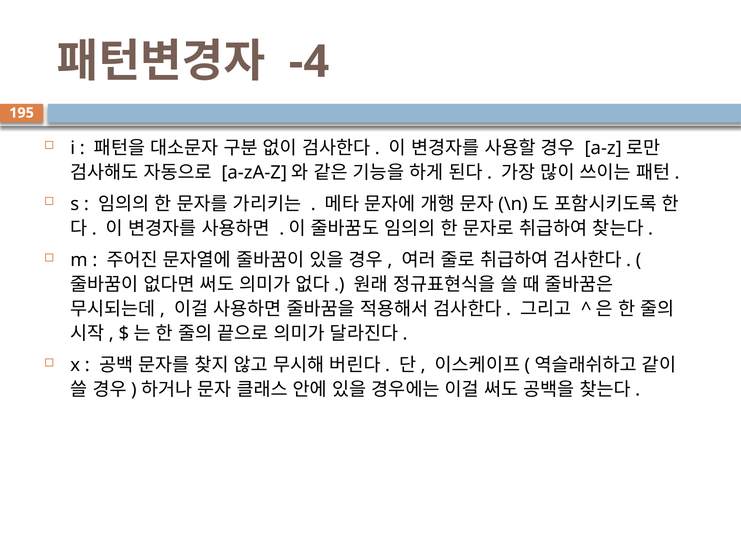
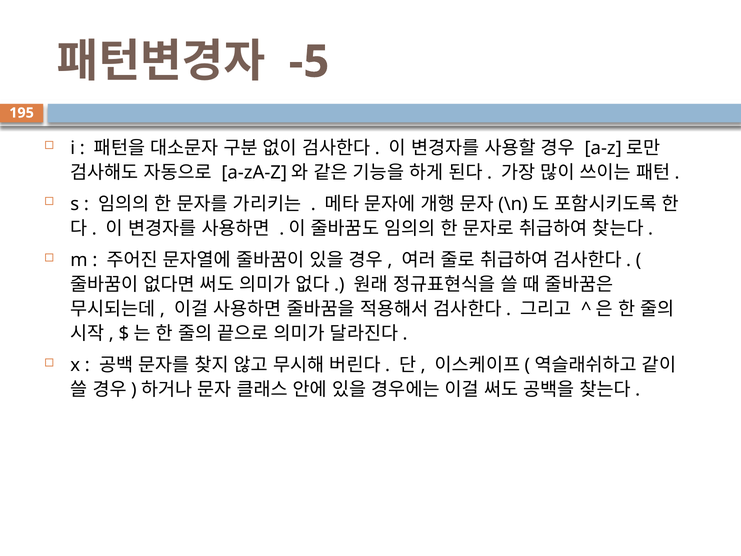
-4: -4 -> -5
